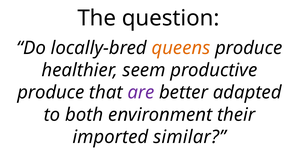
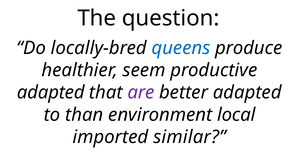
queens colour: orange -> blue
produce at (51, 92): produce -> adapted
both: both -> than
their: their -> local
